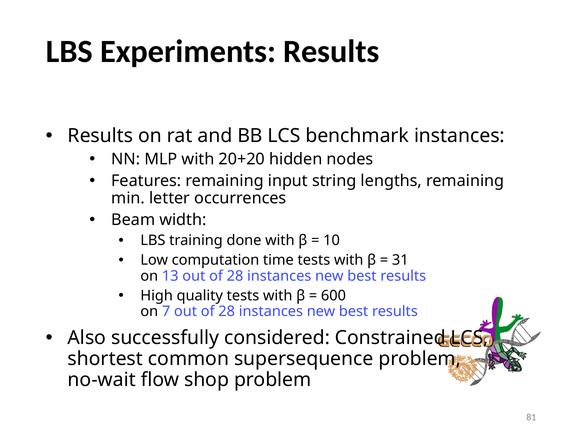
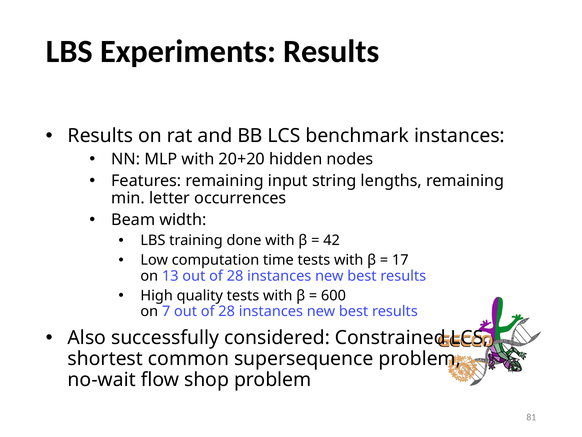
10: 10 -> 42
31: 31 -> 17
